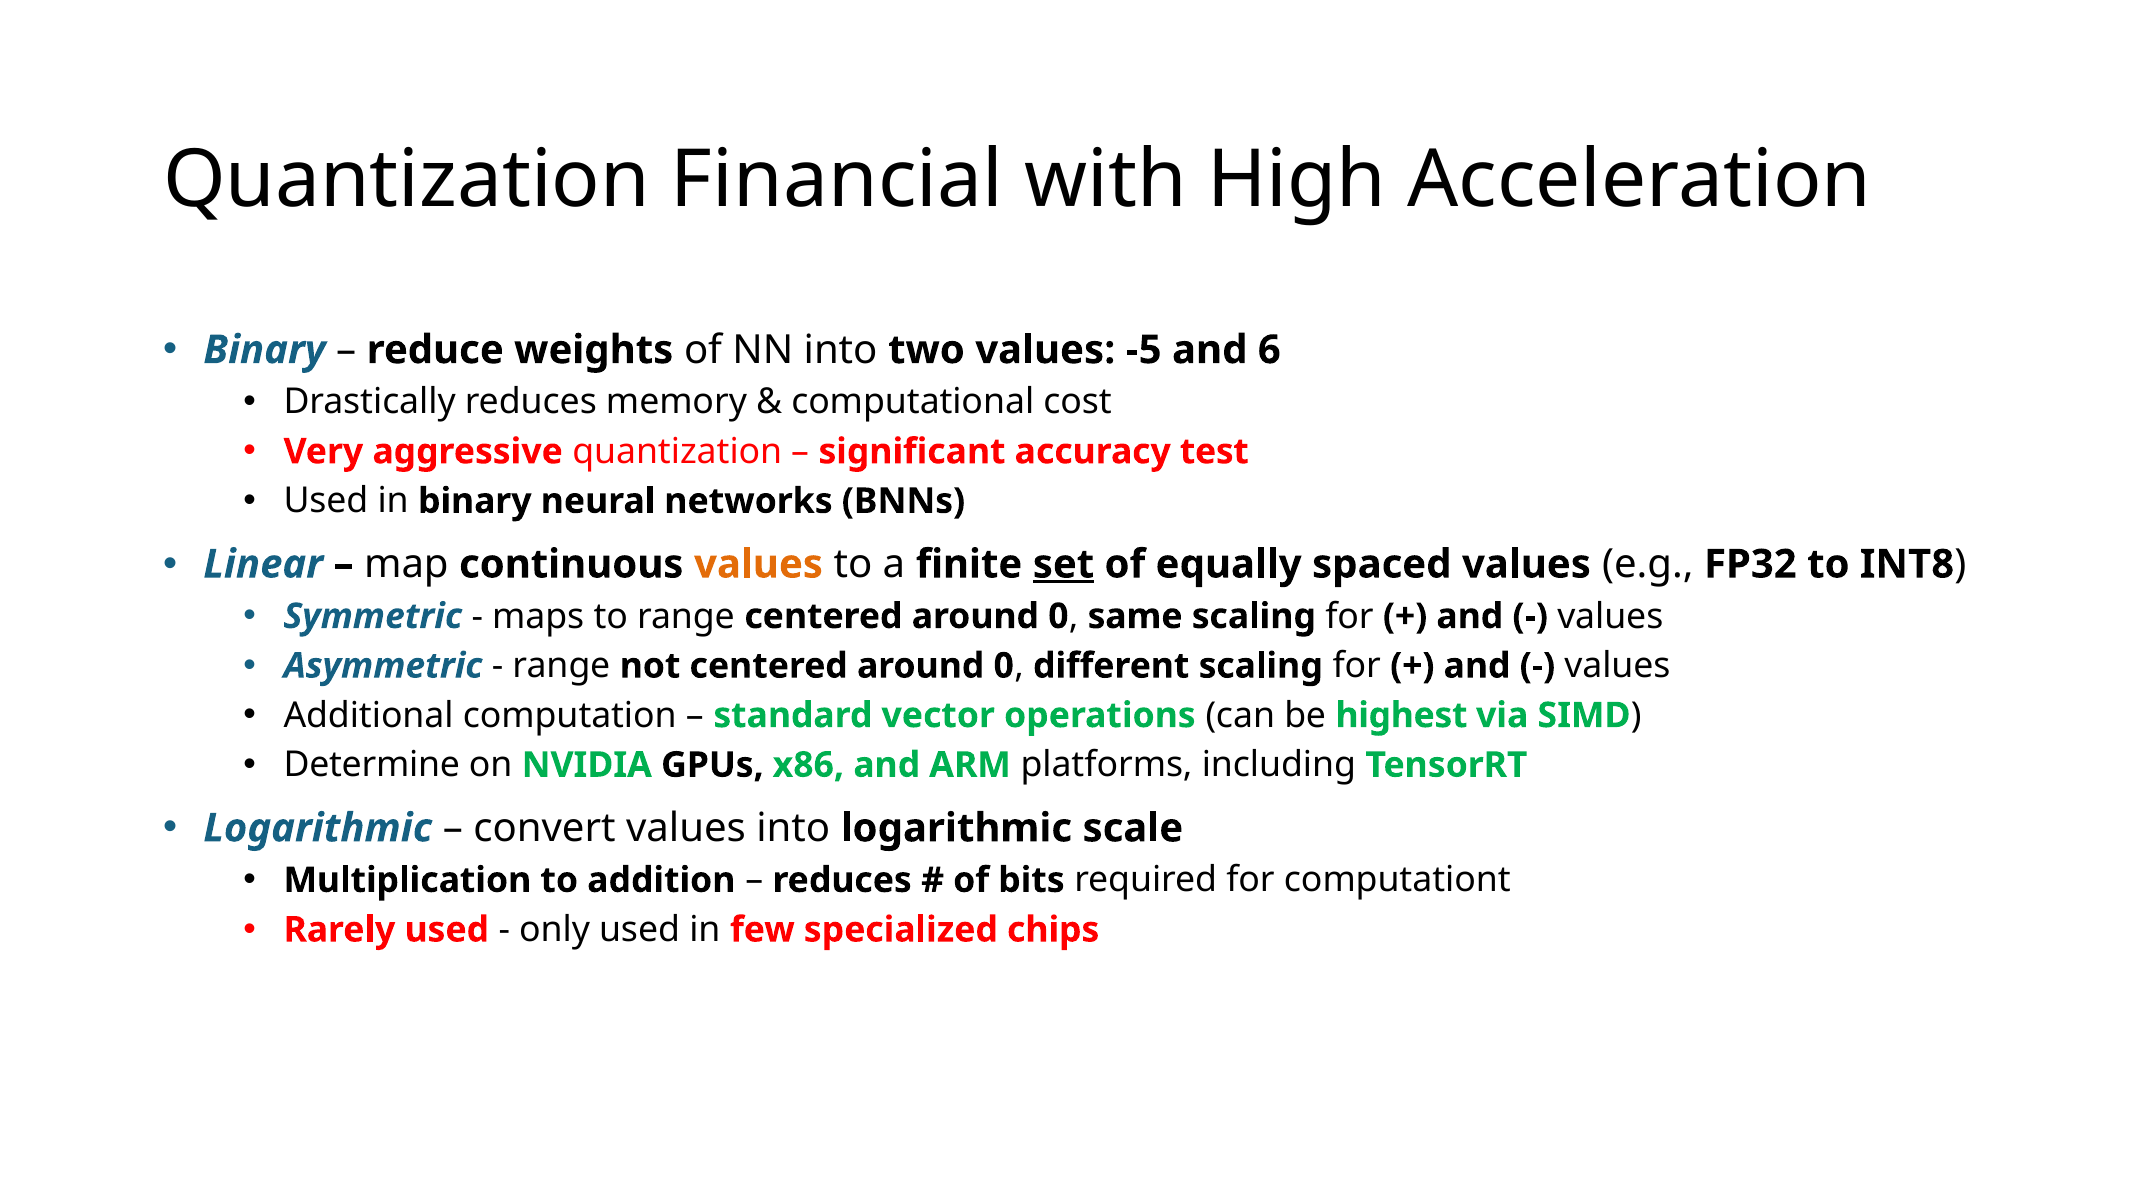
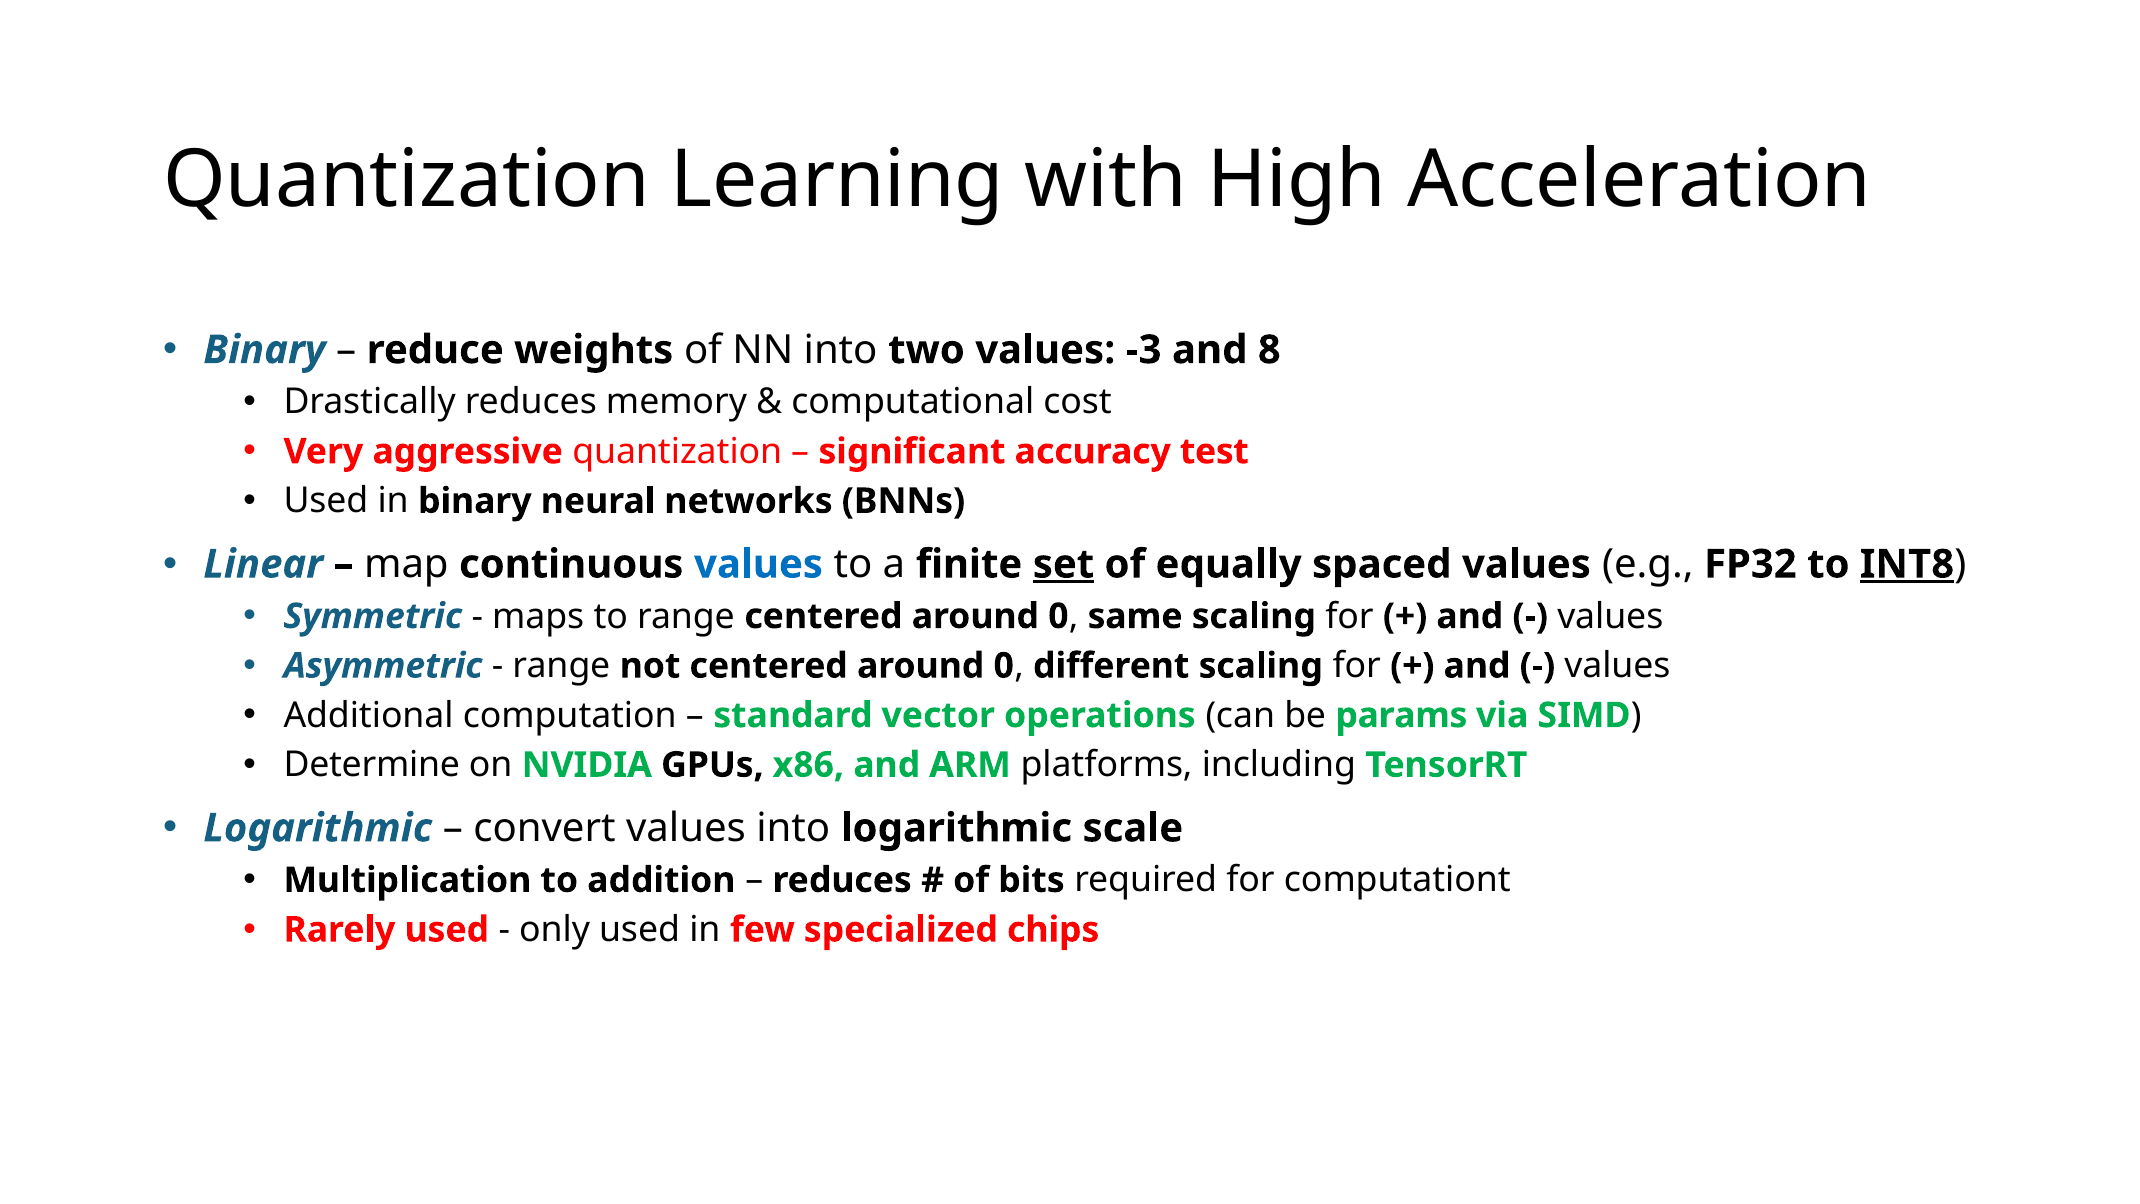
Financial: Financial -> Learning
-5: -5 -> -3
6: 6 -> 8
values at (758, 564) colour: orange -> blue
INT8 underline: none -> present
highest: highest -> params
